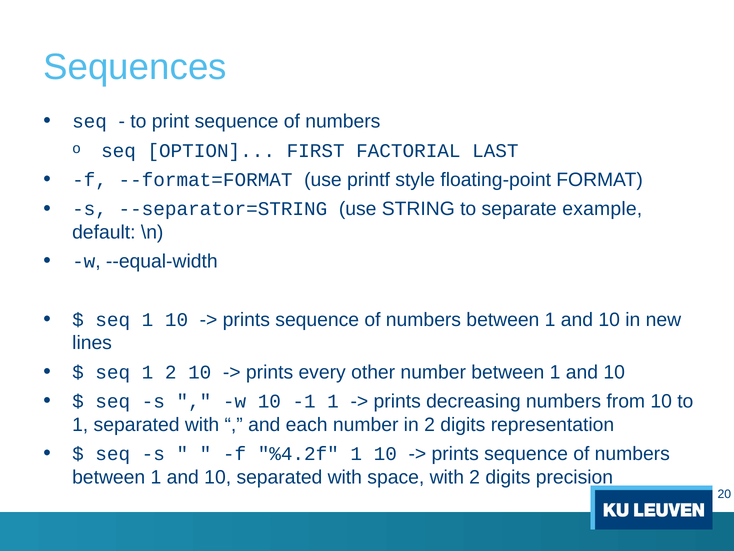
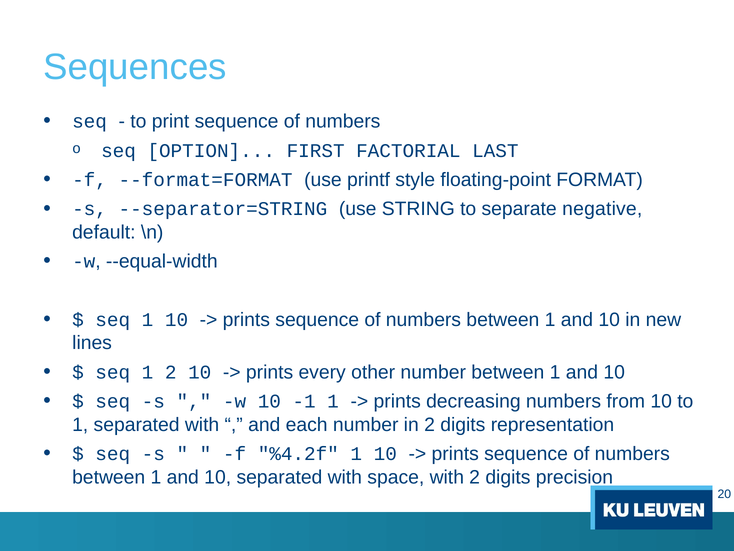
example: example -> negative
